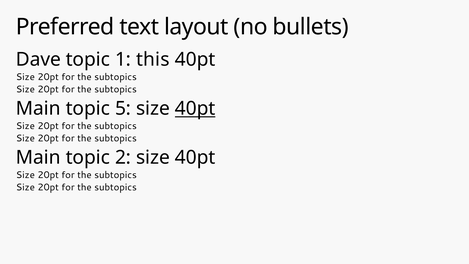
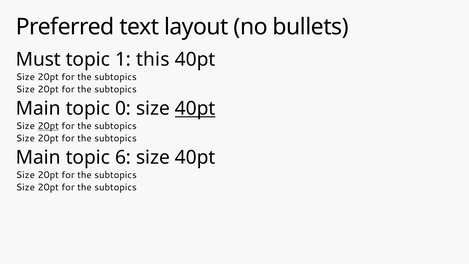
Dave: Dave -> Must
5: 5 -> 0
20pt at (48, 126) underline: none -> present
2: 2 -> 6
